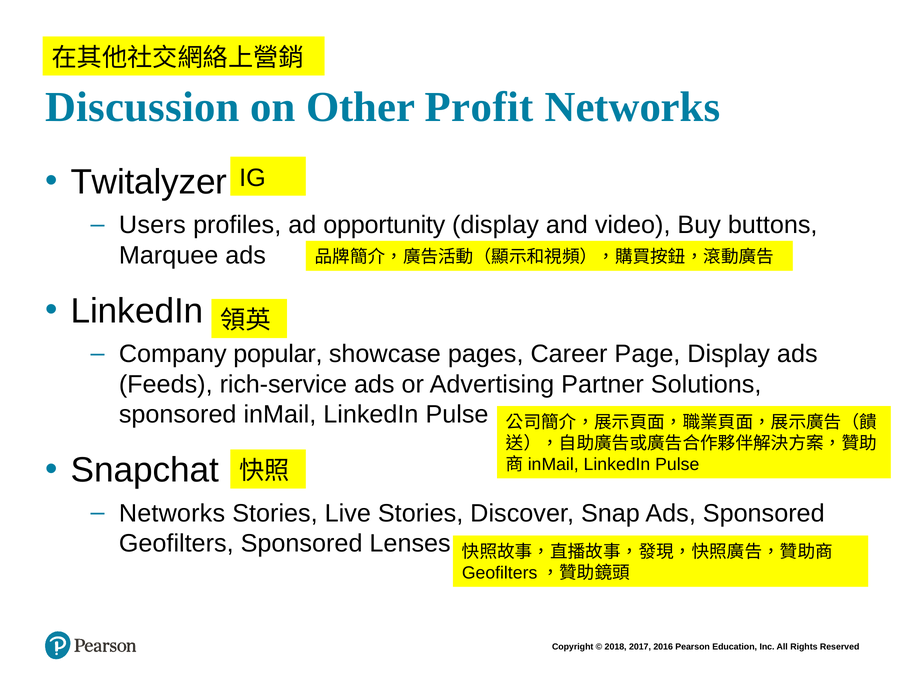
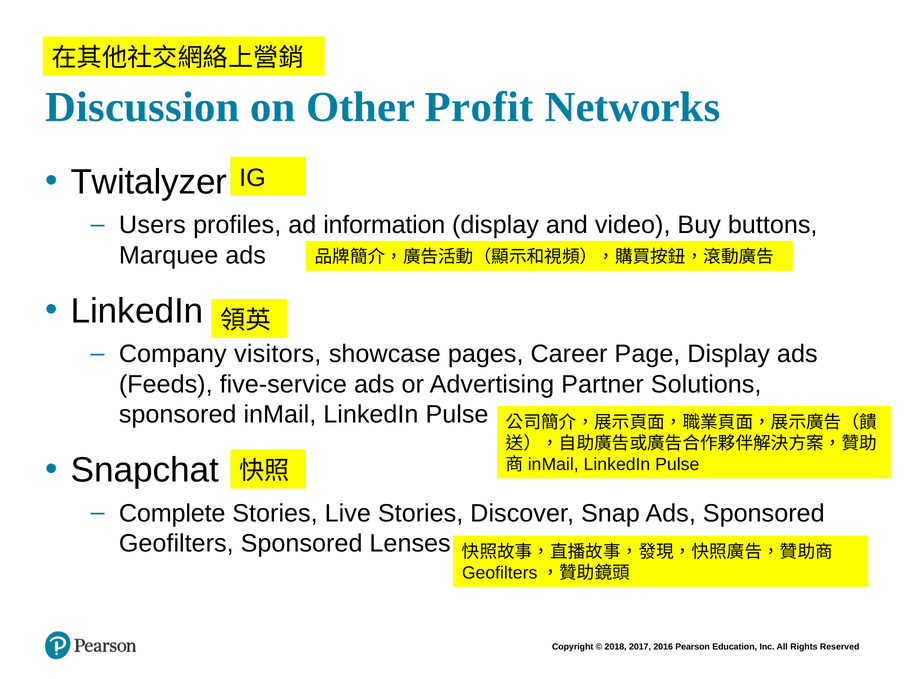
opportunity: opportunity -> information
popular: popular -> visitors
rich-service: rich-service -> five-service
Networks at (172, 514): Networks -> Complete
